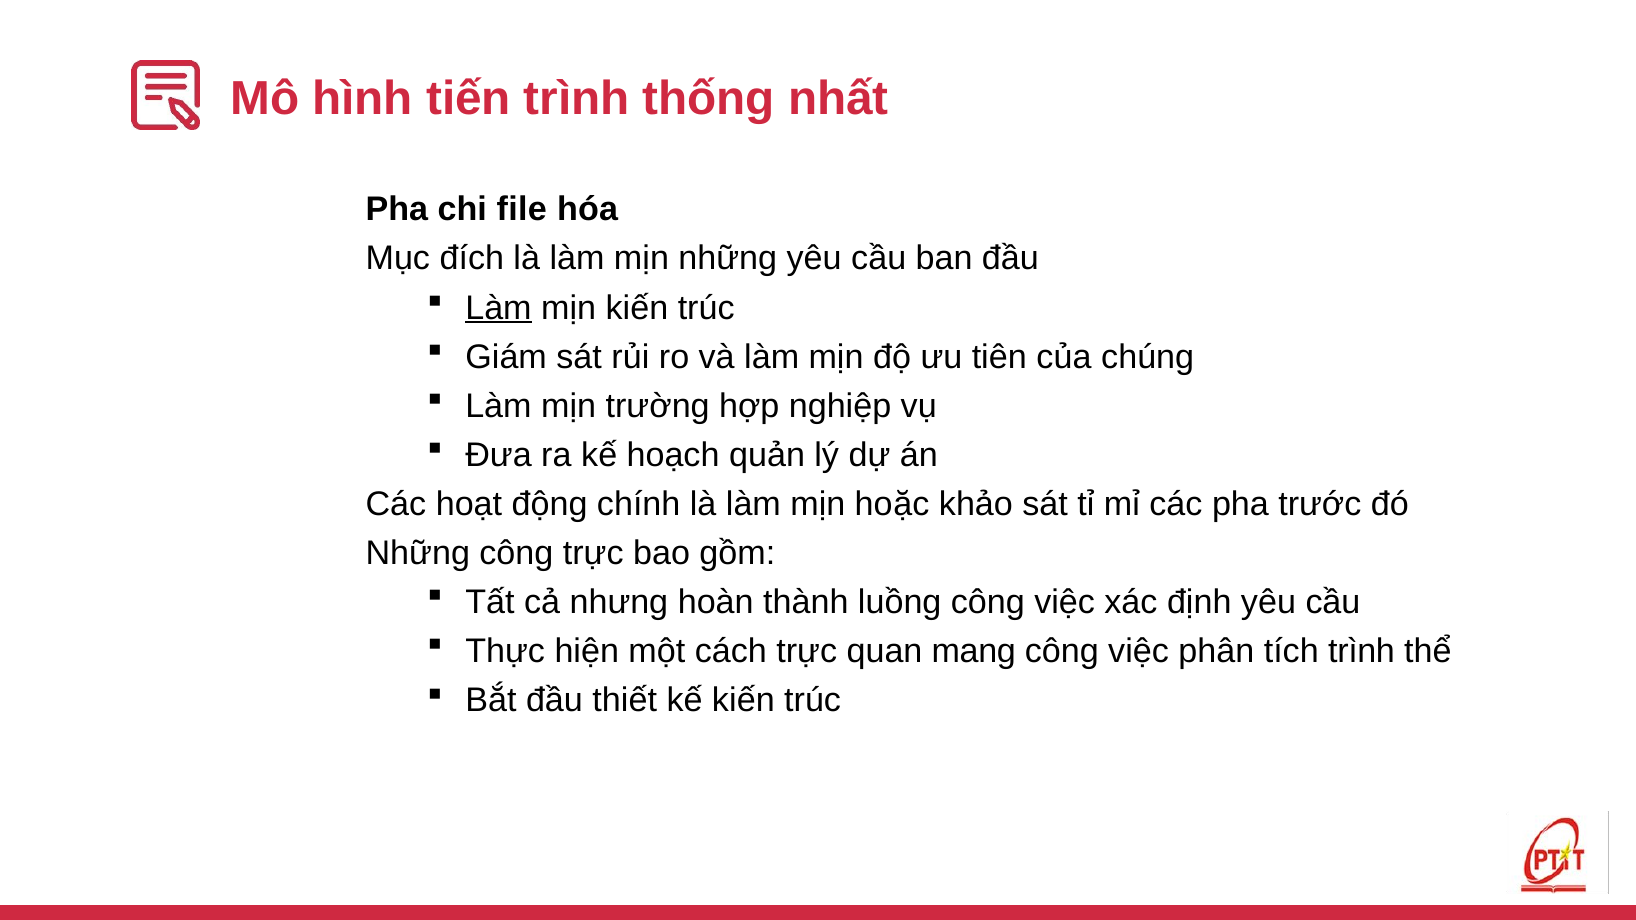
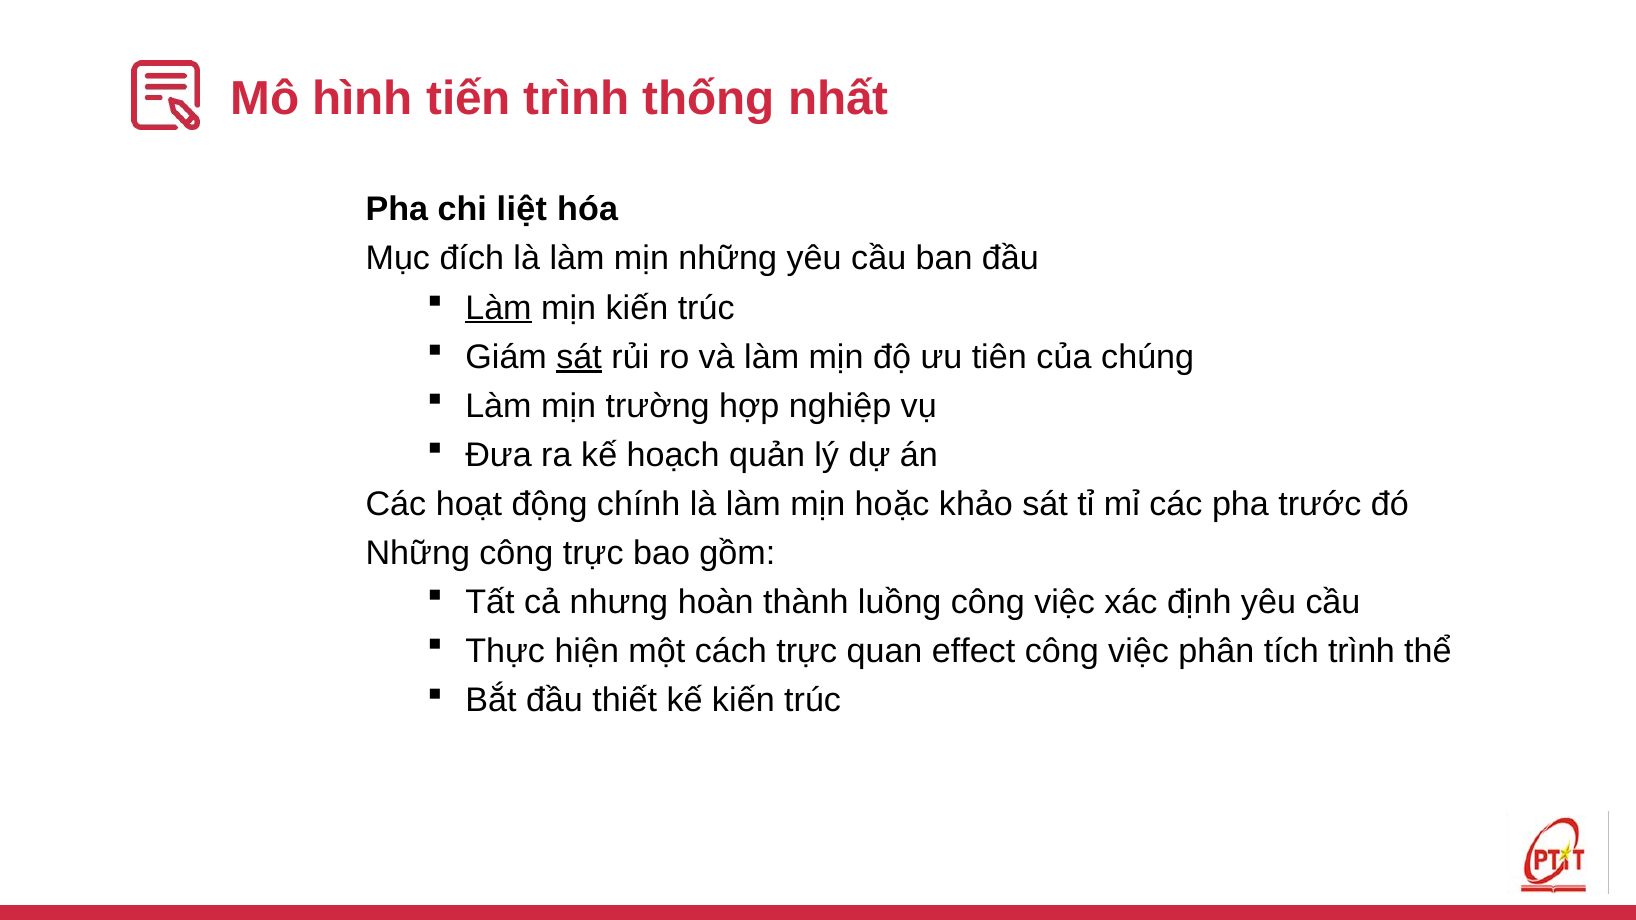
file: file -> liệt
sát at (579, 357) underline: none -> present
mang: mang -> effect
